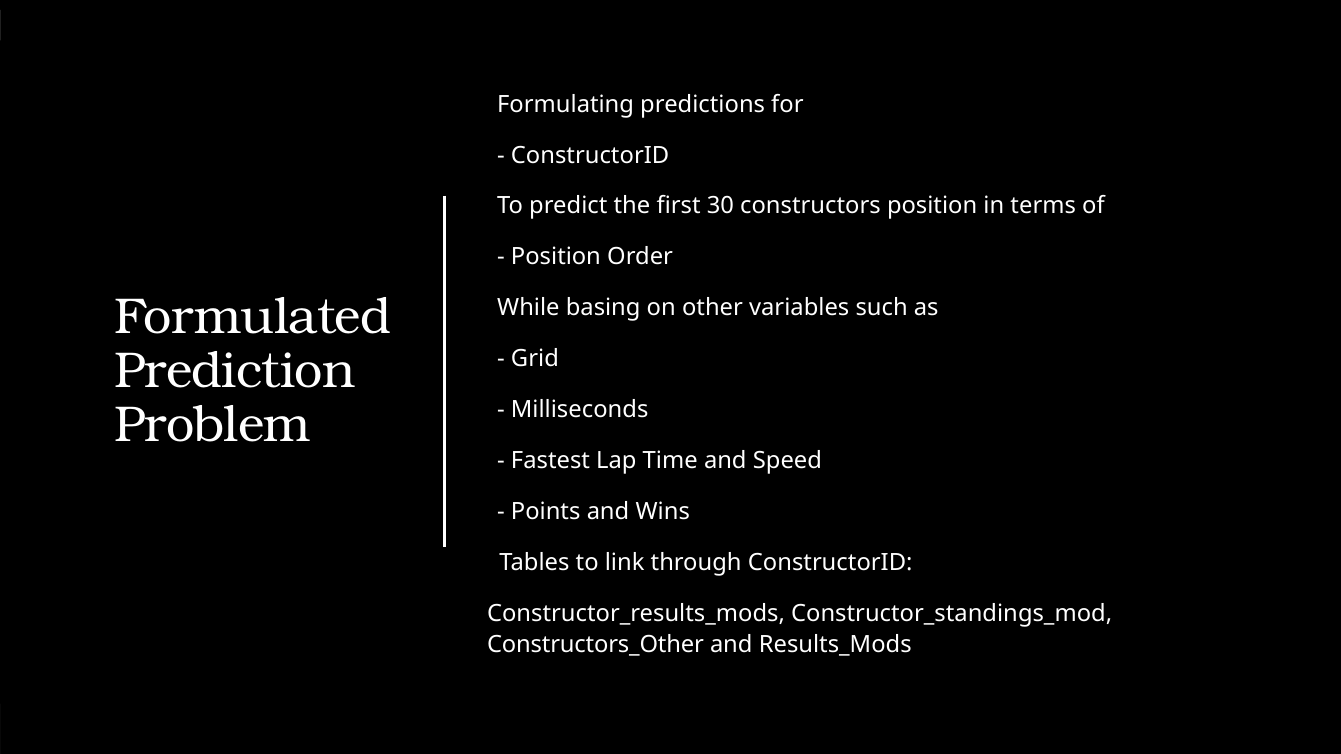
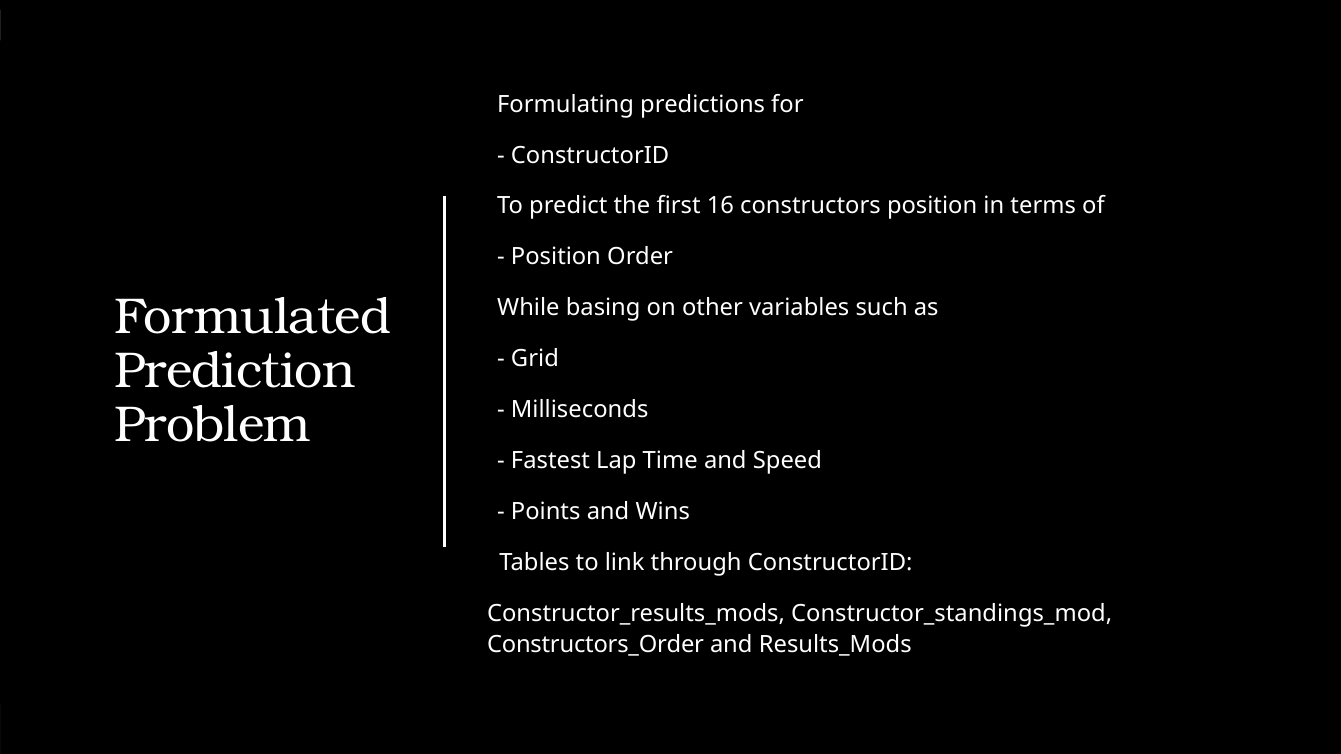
30: 30 -> 16
Constructors_Other: Constructors_Other -> Constructors_Order
